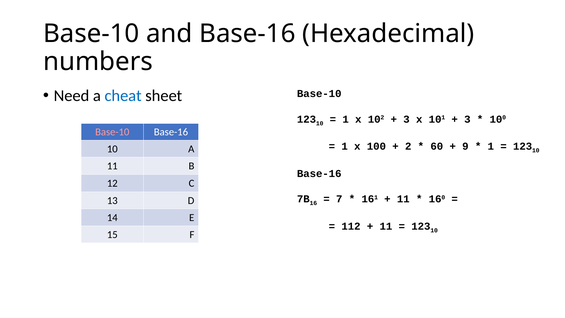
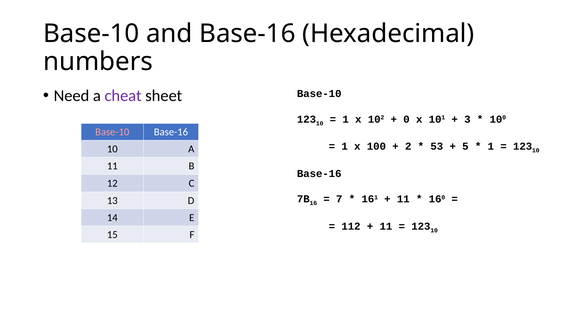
cheat colour: blue -> purple
3 at (406, 119): 3 -> 0
60: 60 -> 53
9: 9 -> 5
